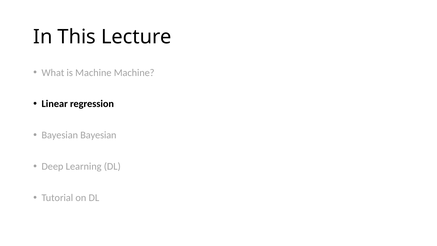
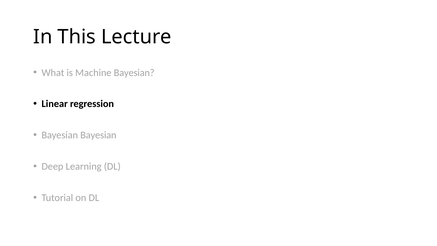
Machine Machine: Machine -> Bayesian
